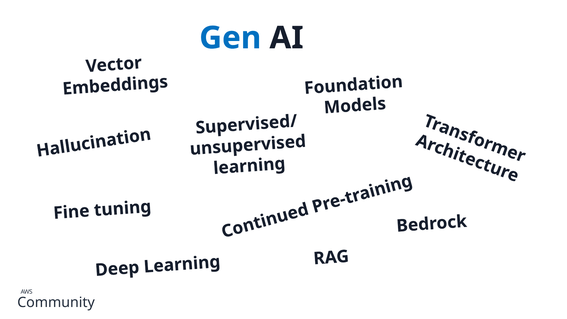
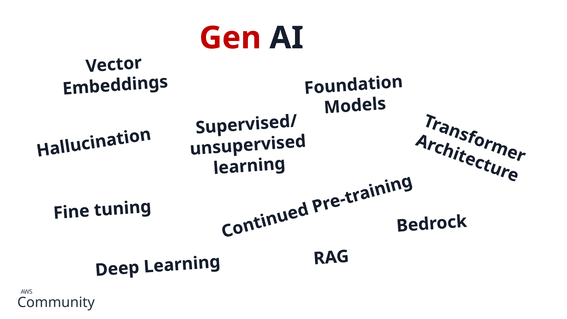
Gen colour: blue -> red
